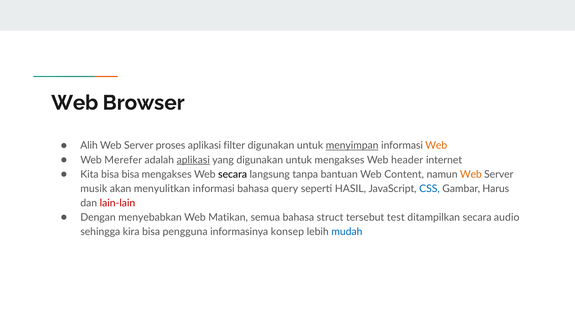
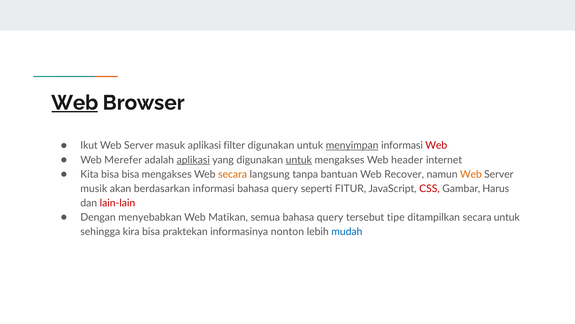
Web at (75, 103) underline: none -> present
Alih: Alih -> Ikut
proses: proses -> masuk
Web at (436, 145) colour: orange -> red
untuk at (299, 160) underline: none -> present
secara at (233, 174) colour: black -> orange
Content: Content -> Recover
menyulitkan: menyulitkan -> berdasarkan
HASIL: HASIL -> FITUR
CSS colour: blue -> red
semua bahasa struct: struct -> query
test: test -> tipe
secara audio: audio -> untuk
pengguna: pengguna -> praktekan
konsep: konsep -> nonton
